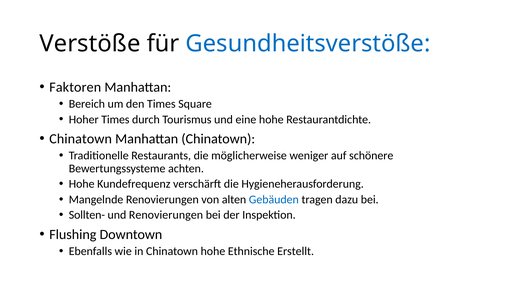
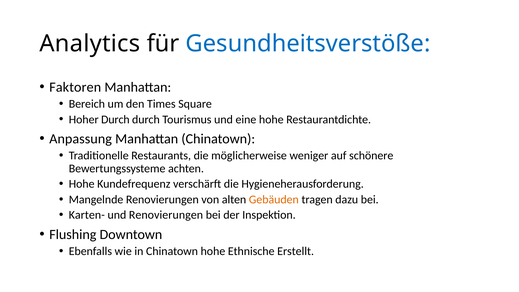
Verstöße: Verstöße -> Analytics
Hoher Times: Times -> Durch
Chinatown at (81, 139): Chinatown -> Anpassung
Gebäuden colour: blue -> orange
Sollten-: Sollten- -> Karten-
